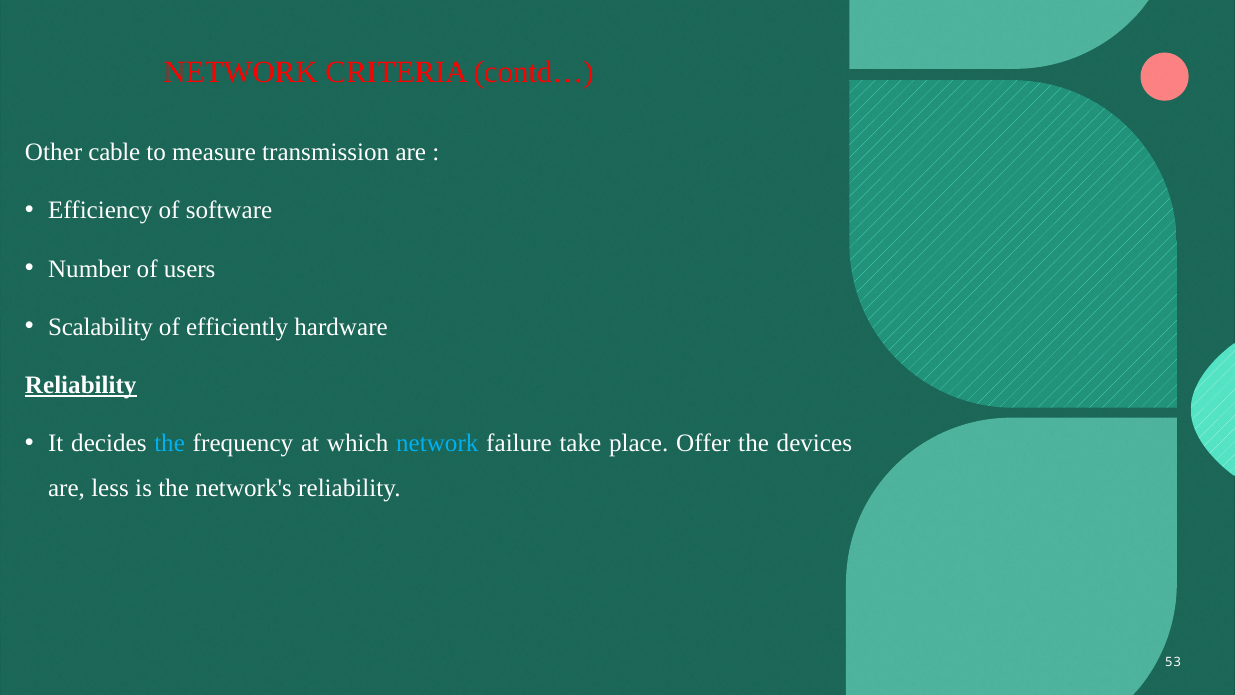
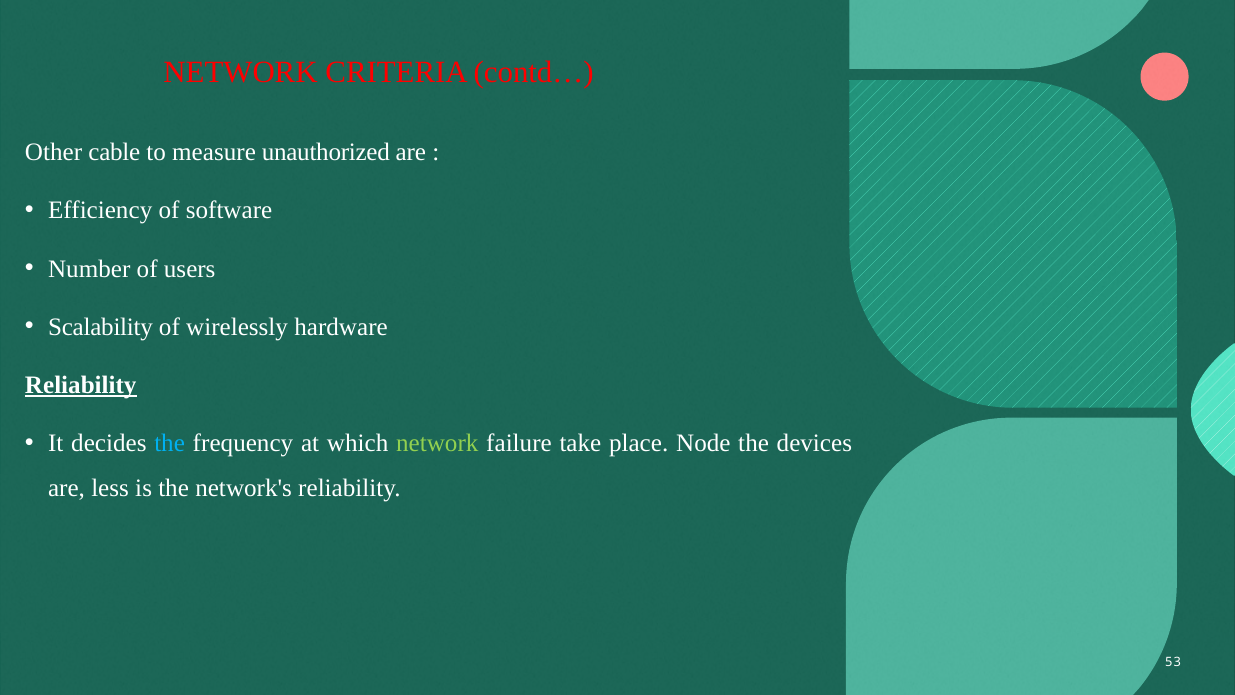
transmission: transmission -> unauthorized
efficiently: efficiently -> wirelessly
network at (437, 443) colour: light blue -> light green
Offer: Offer -> Node
